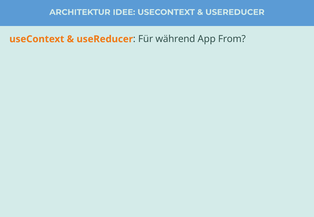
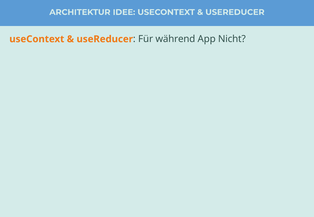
From: From -> Nicht
